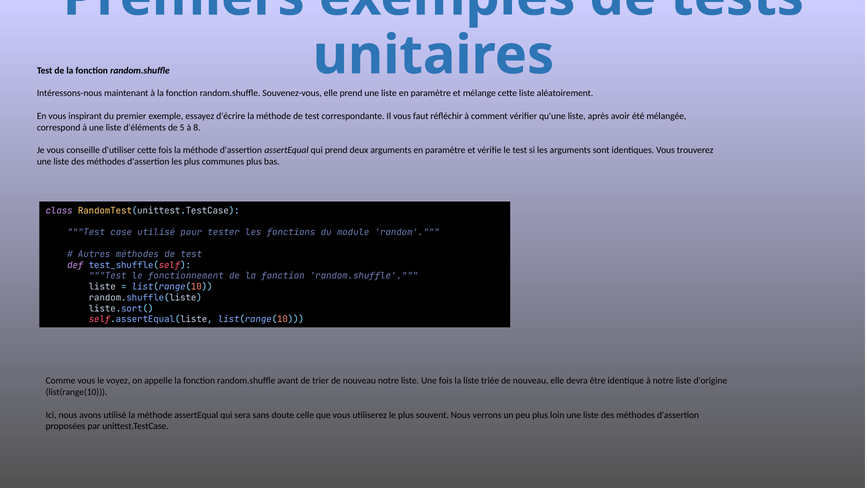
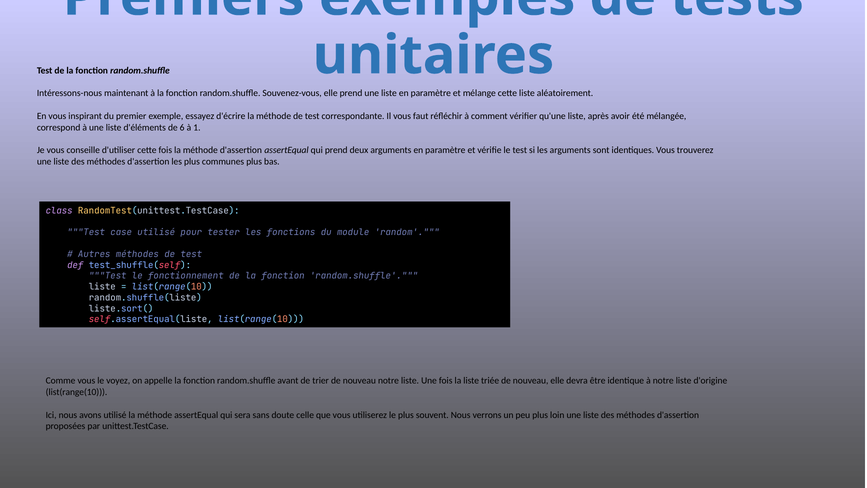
5: 5 -> 6
8: 8 -> 1
